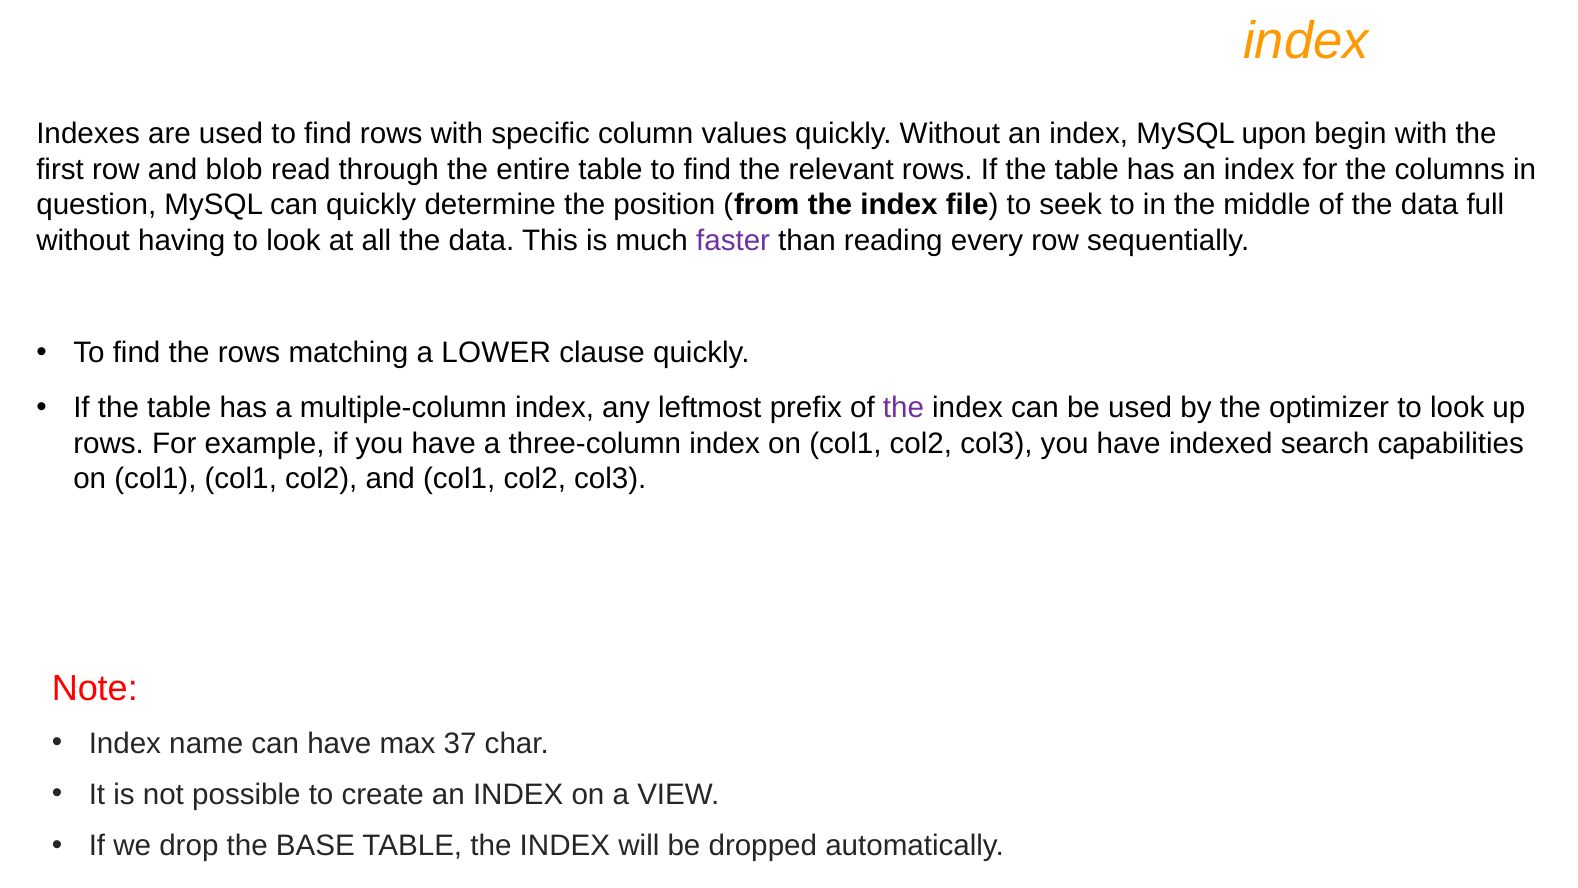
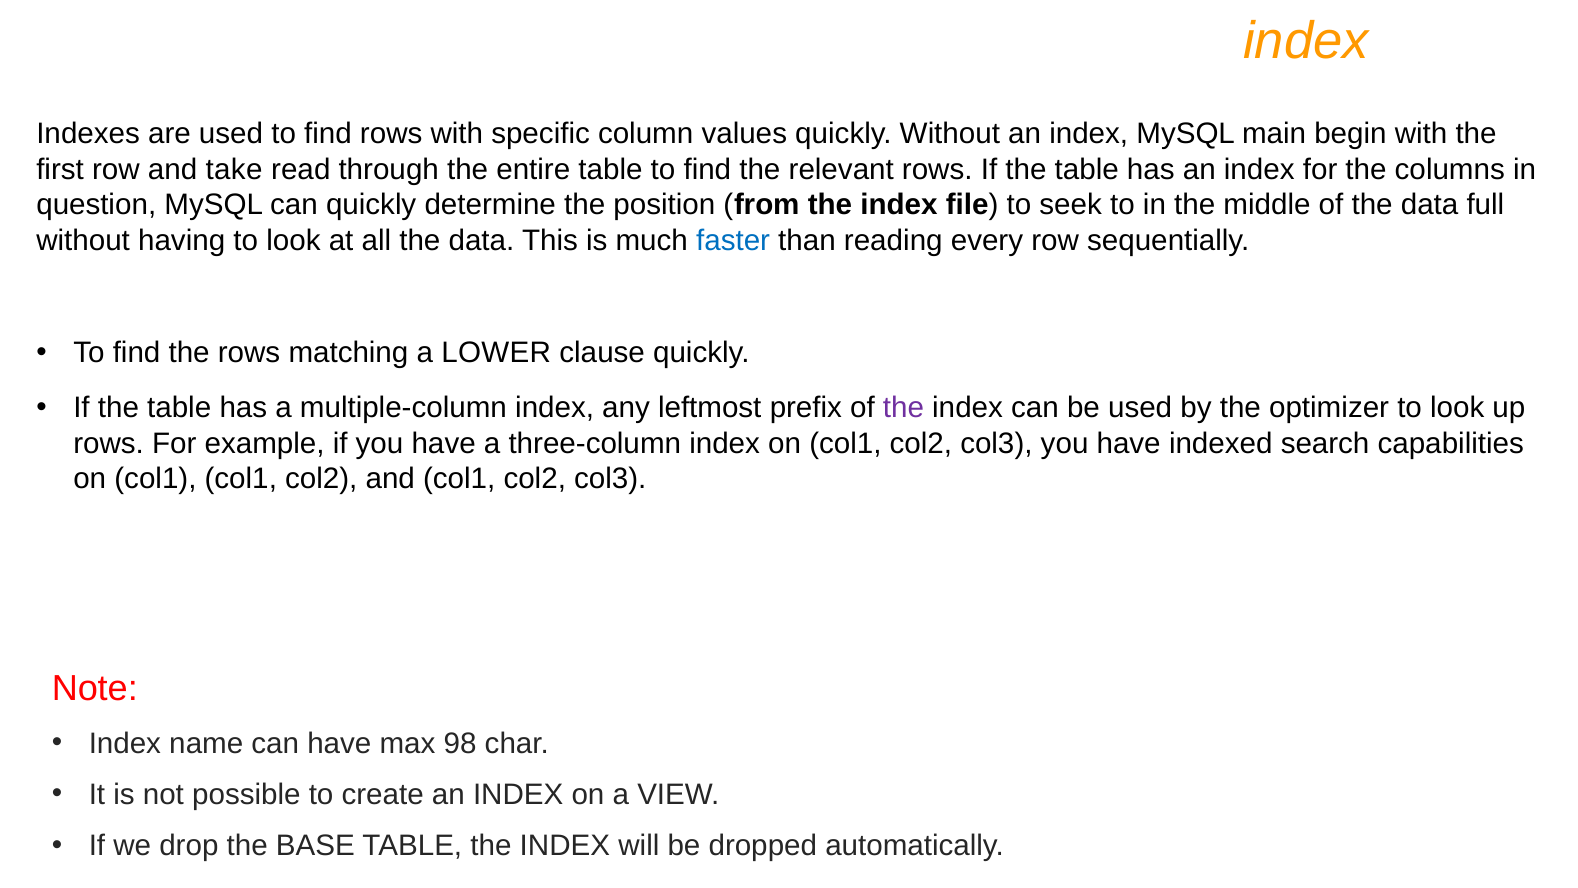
upon: upon -> main
blob: blob -> take
faster colour: purple -> blue
37: 37 -> 98
